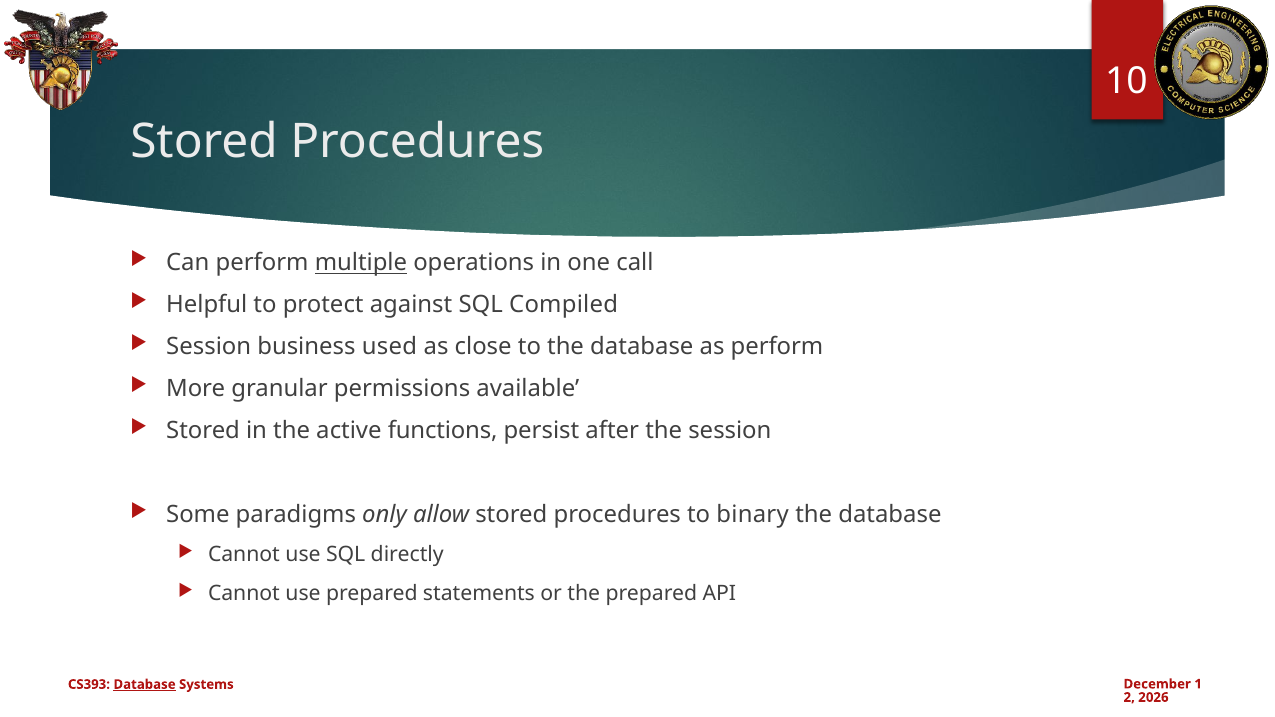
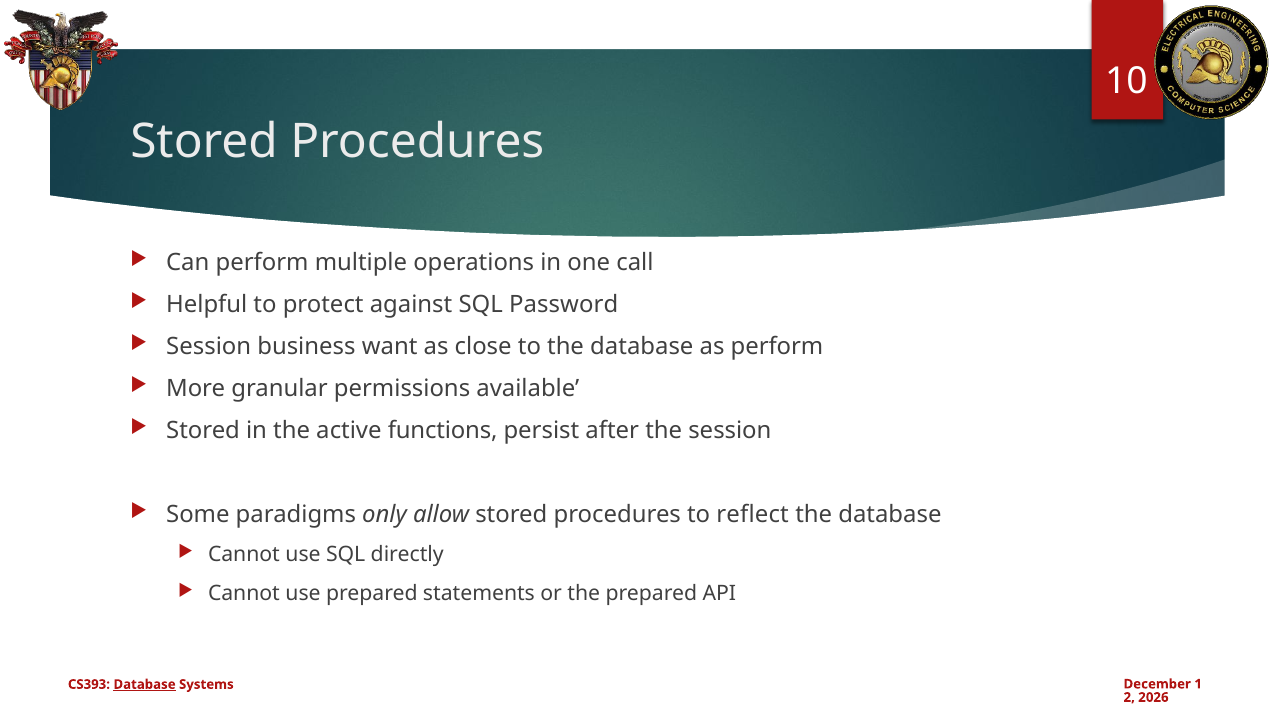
multiple underline: present -> none
Compiled: Compiled -> Password
used: used -> want
binary: binary -> reflect
